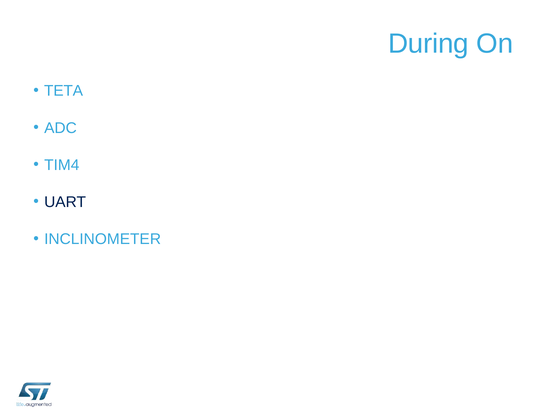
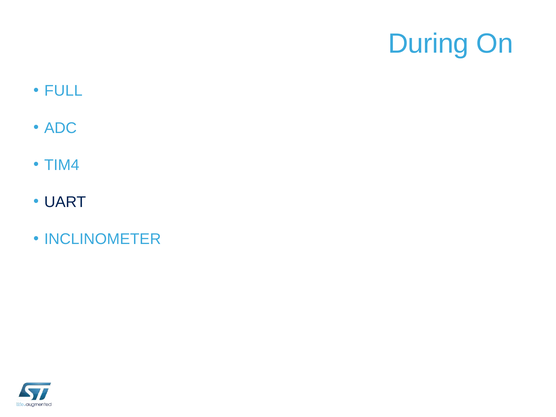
TETA: TETA -> FULL
